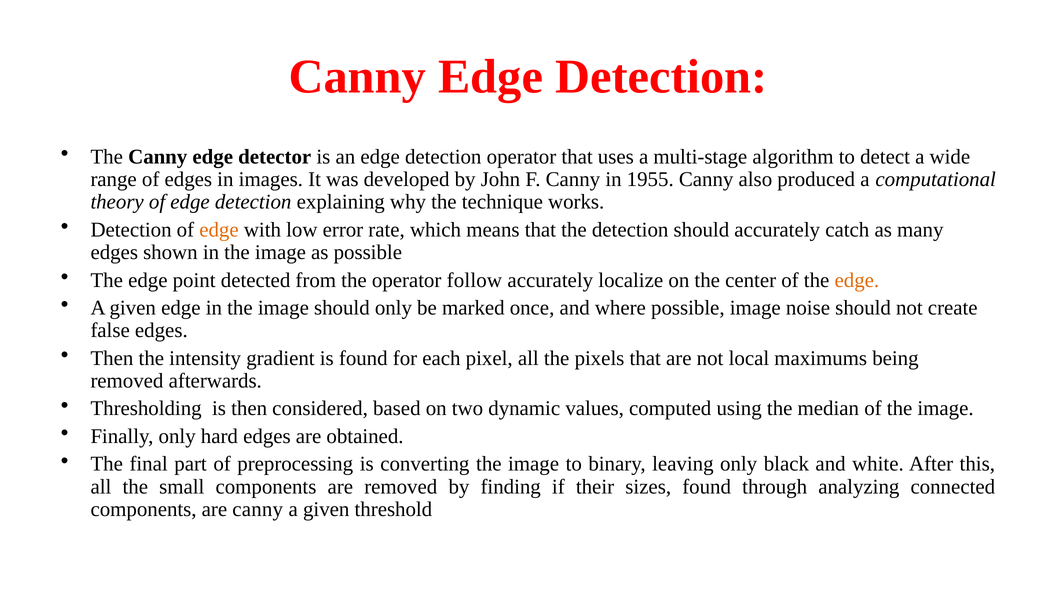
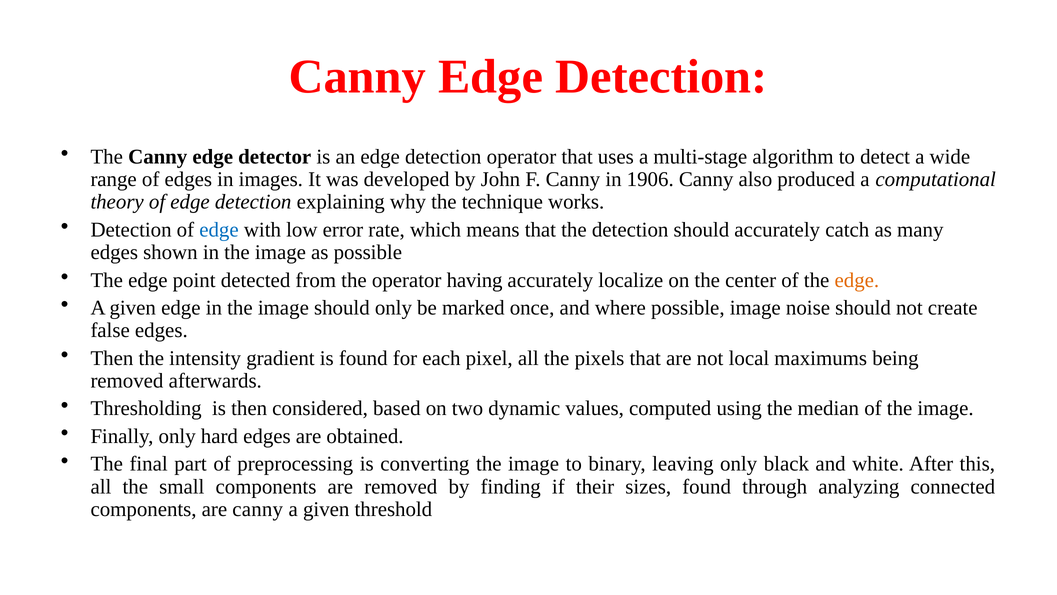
1955: 1955 -> 1906
edge at (219, 230) colour: orange -> blue
follow: follow -> having
